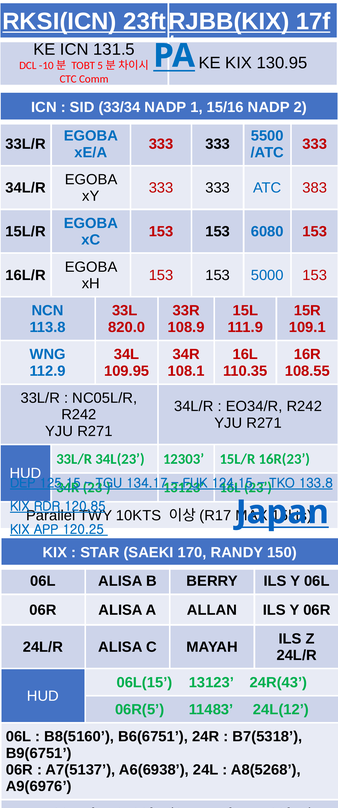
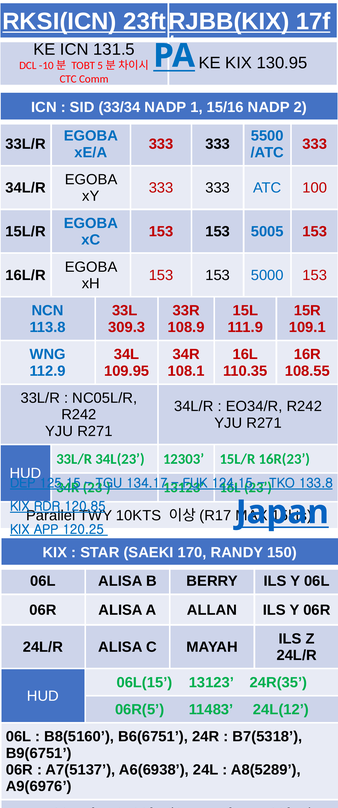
383: 383 -> 100
6080: 6080 -> 5005
820.0: 820.0 -> 309.3
24R(43: 24R(43 -> 24R(35
A8(5268: A8(5268 -> A8(5289
